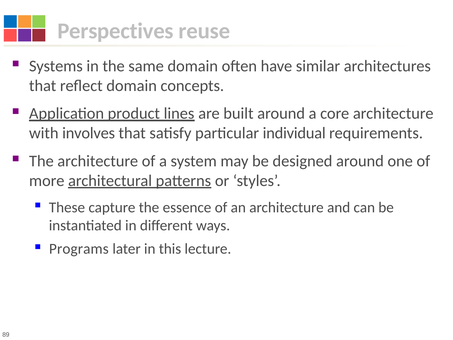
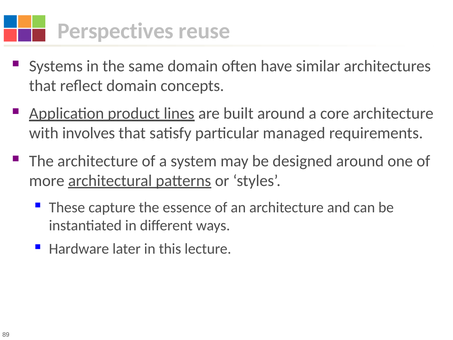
individual: individual -> managed
Programs: Programs -> Hardware
